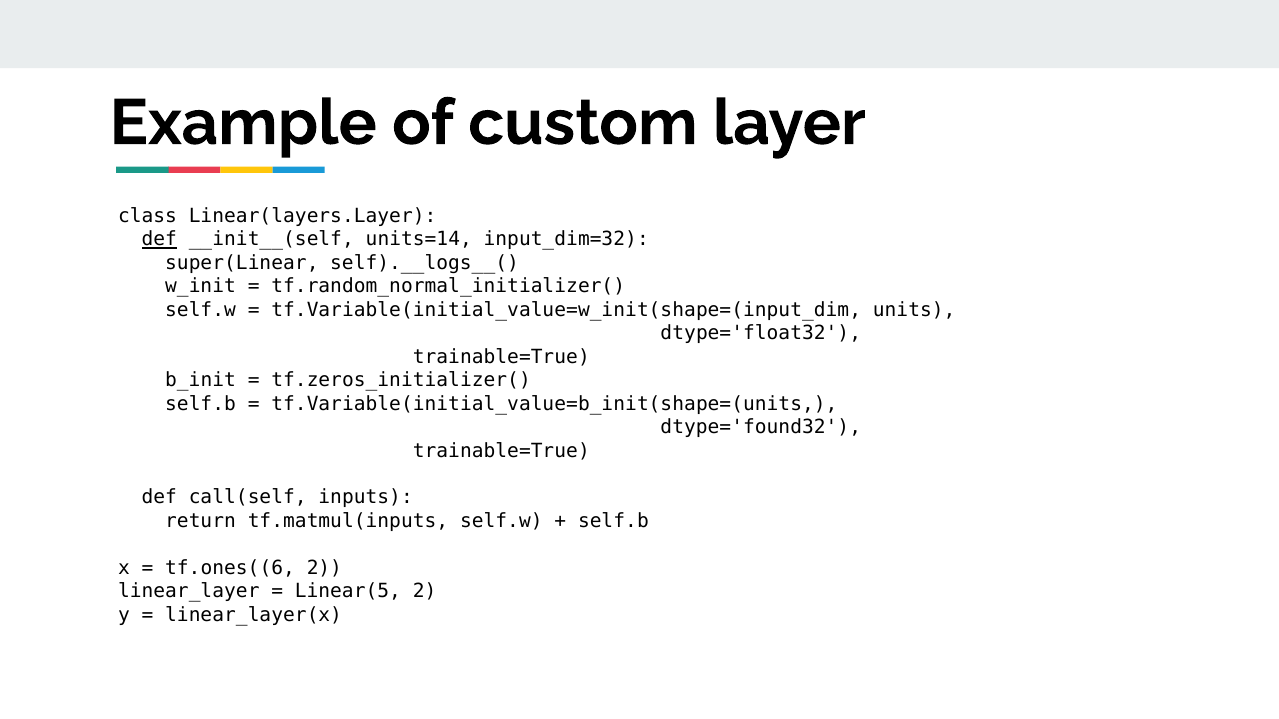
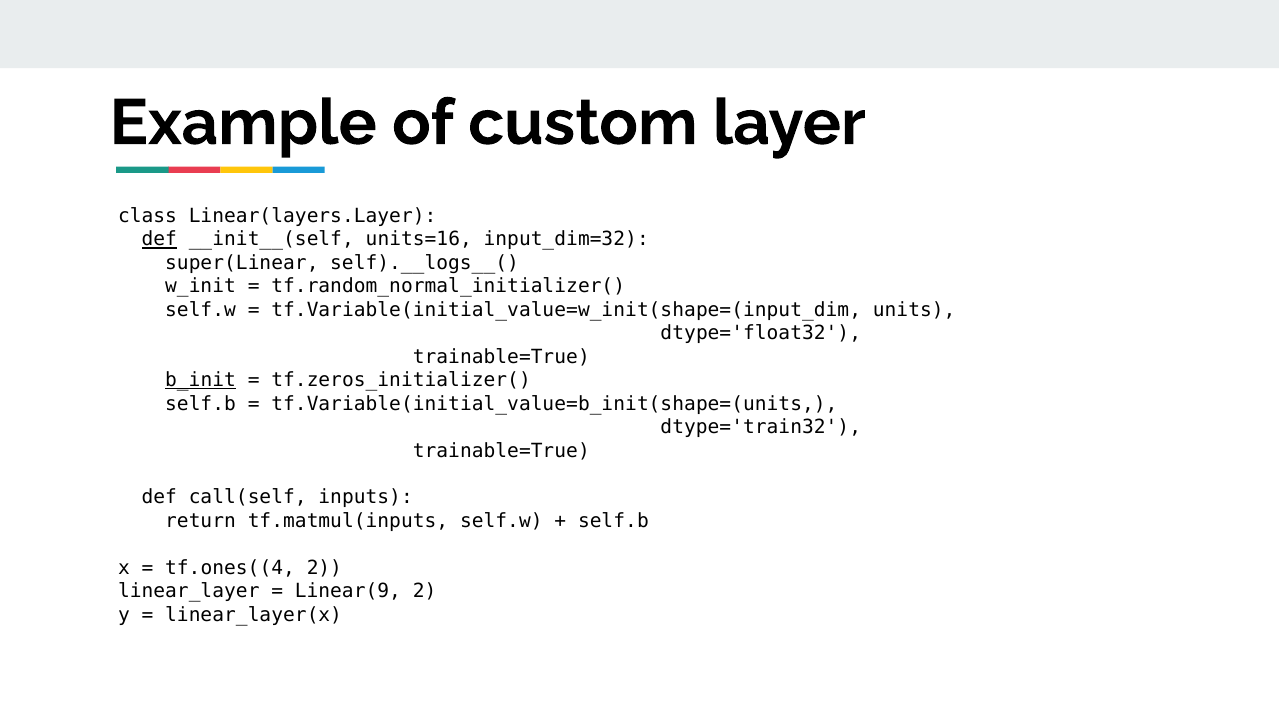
units=14: units=14 -> units=16
b_init underline: none -> present
dtype='found32: dtype='found32 -> dtype='train32
tf.ones((6: tf.ones((6 -> tf.ones((4
Linear(5: Linear(5 -> Linear(9
